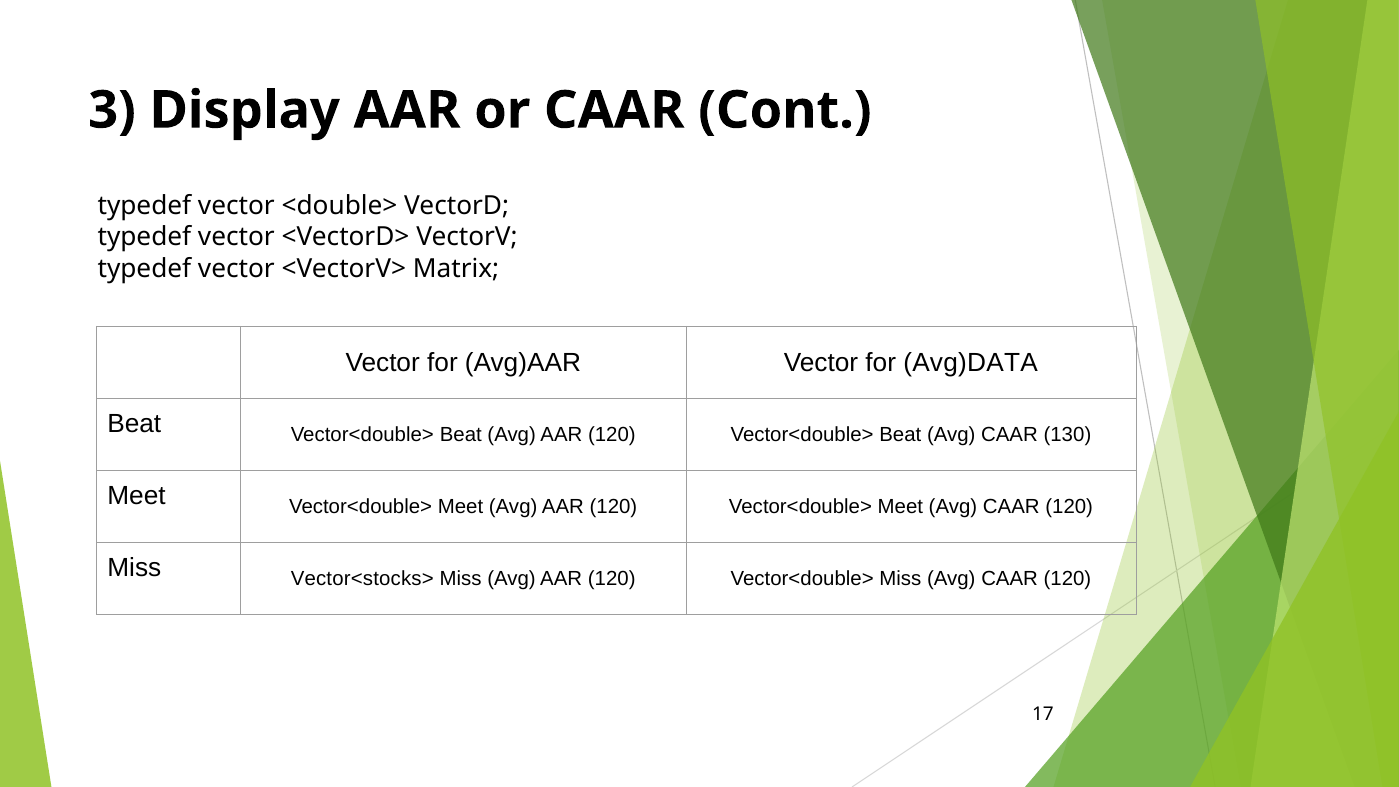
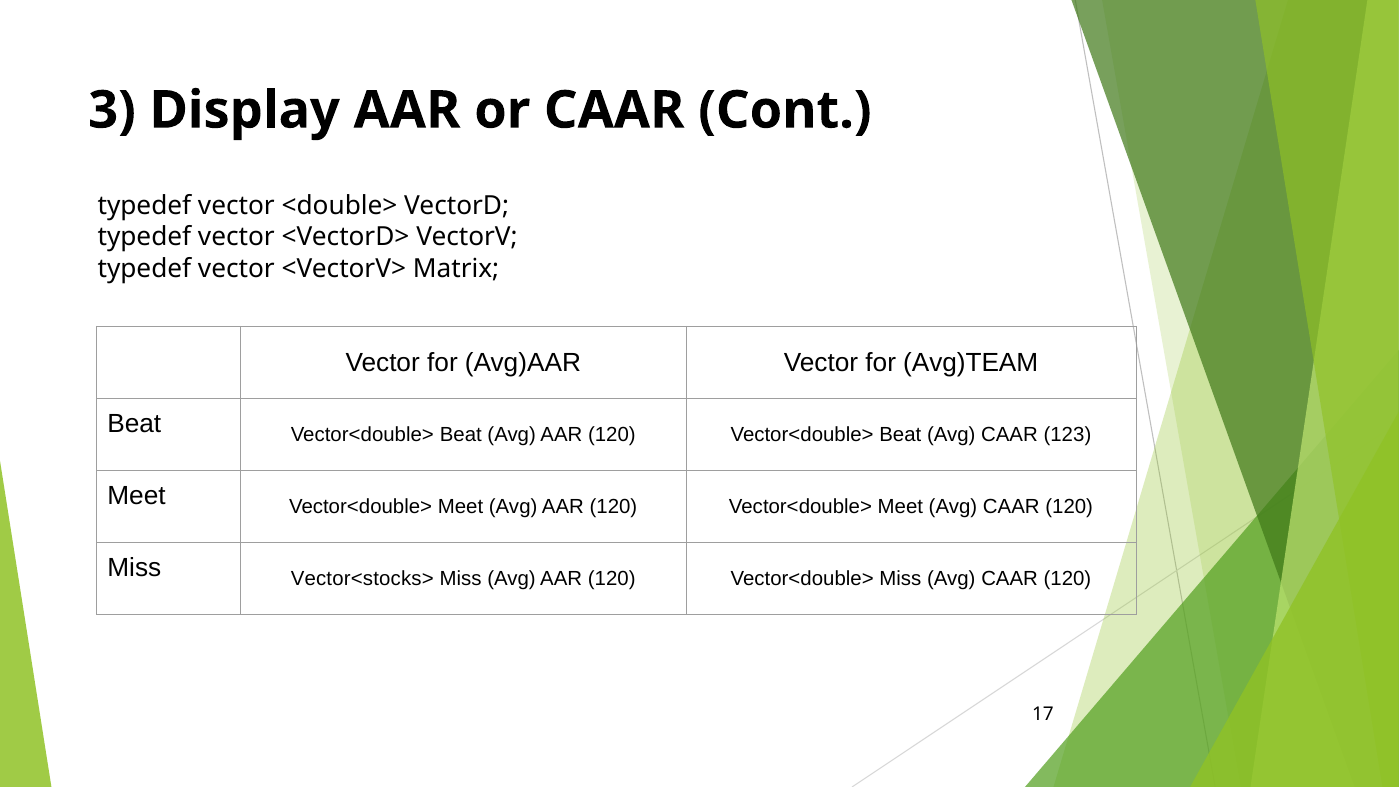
Avg)DATA: Avg)DATA -> Avg)TEAM
130: 130 -> 123
